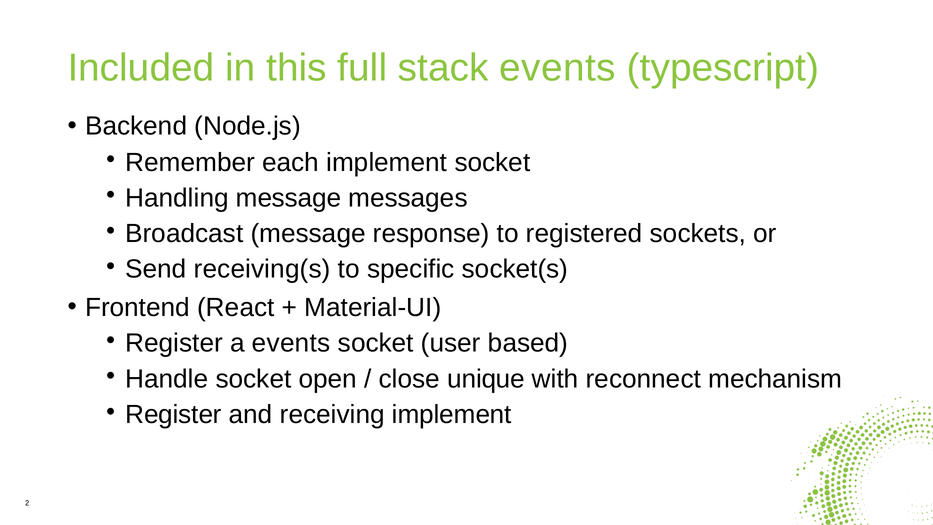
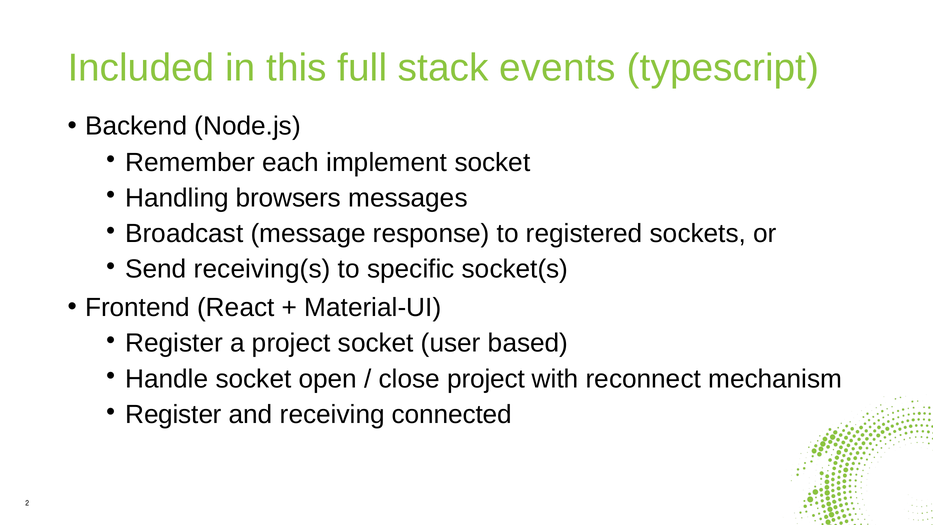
Handling message: message -> browsers
a events: events -> project
close unique: unique -> project
receiving implement: implement -> connected
